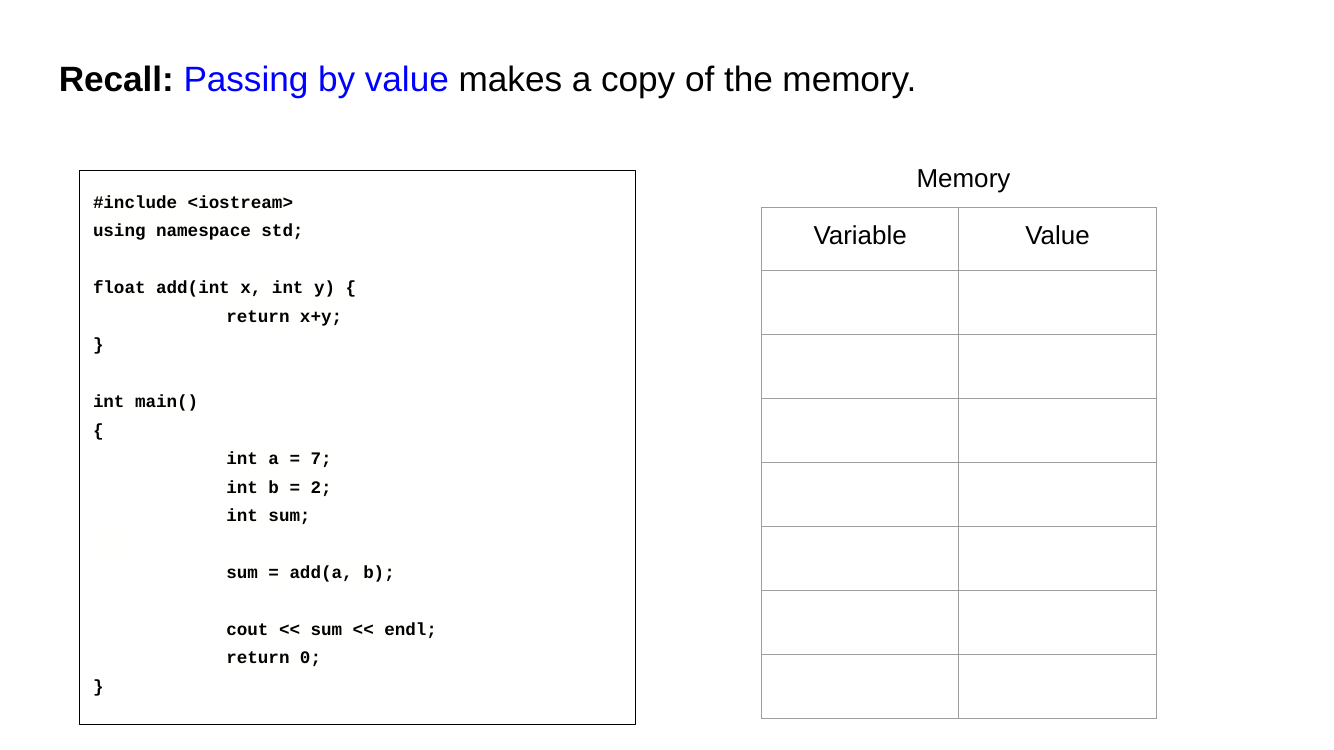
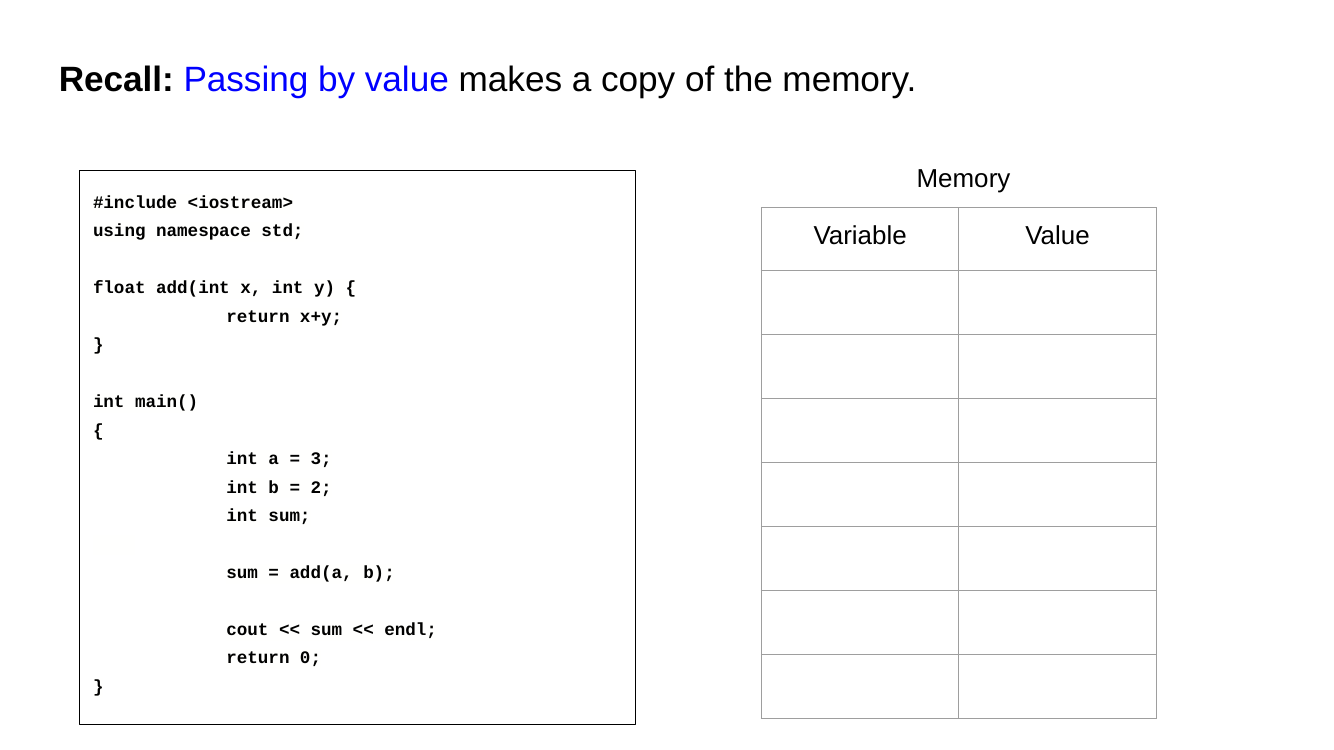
7: 7 -> 3
